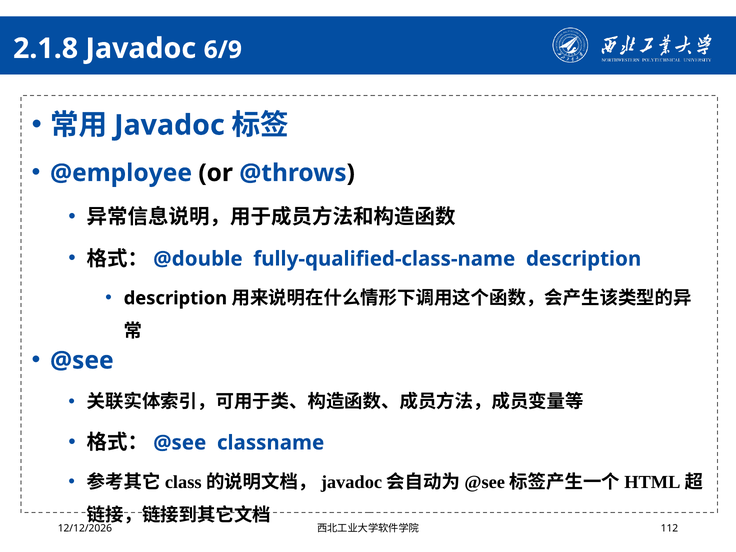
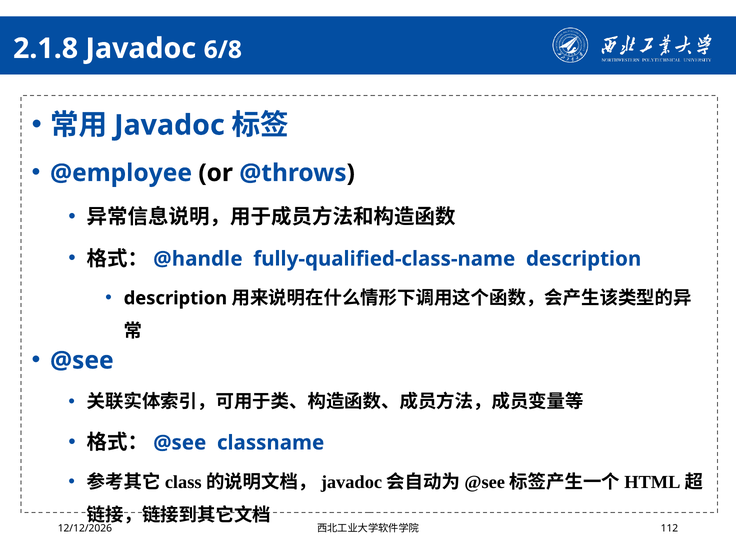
6/9: 6/9 -> 6/8
@double: @double -> @handle
